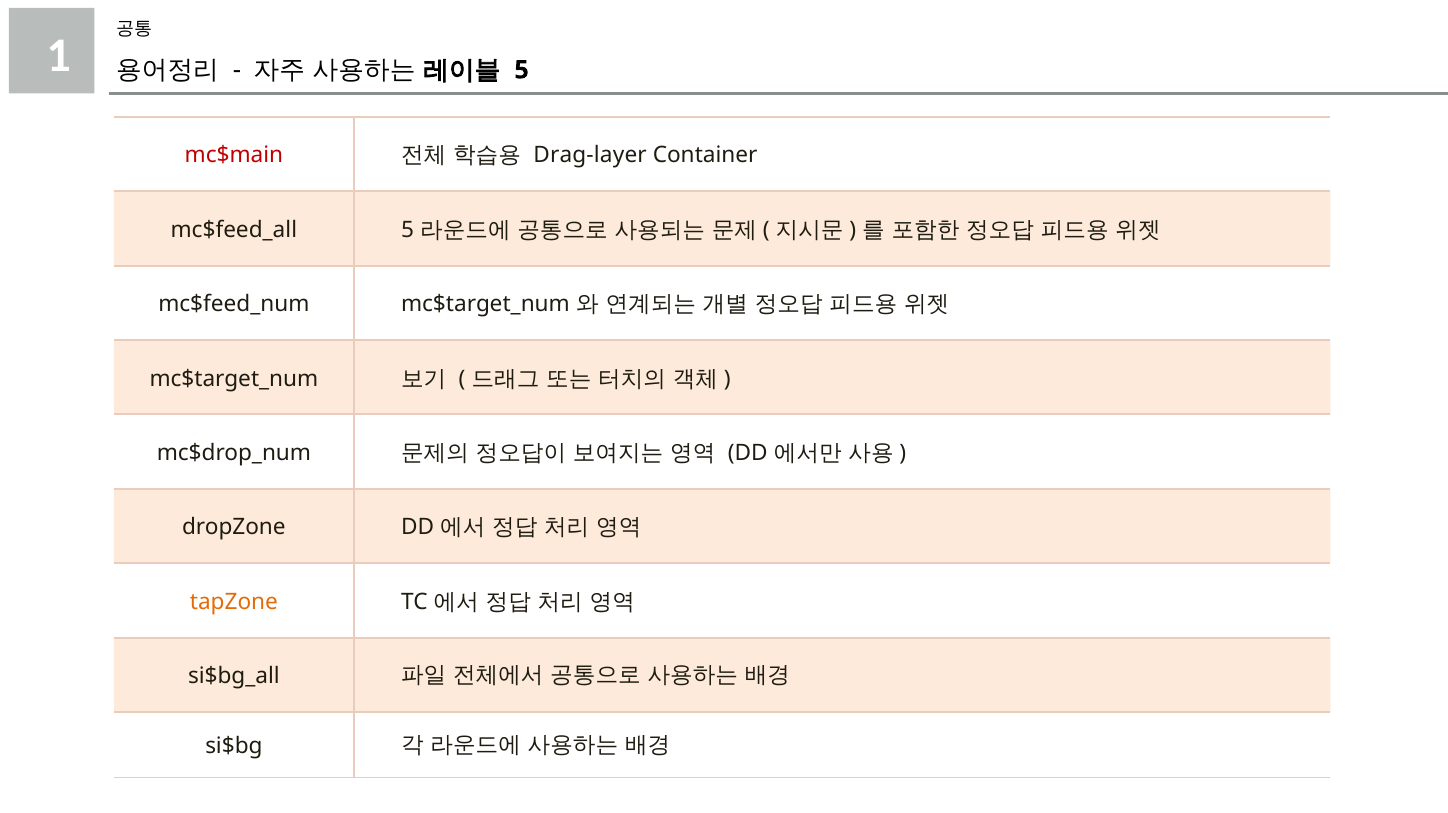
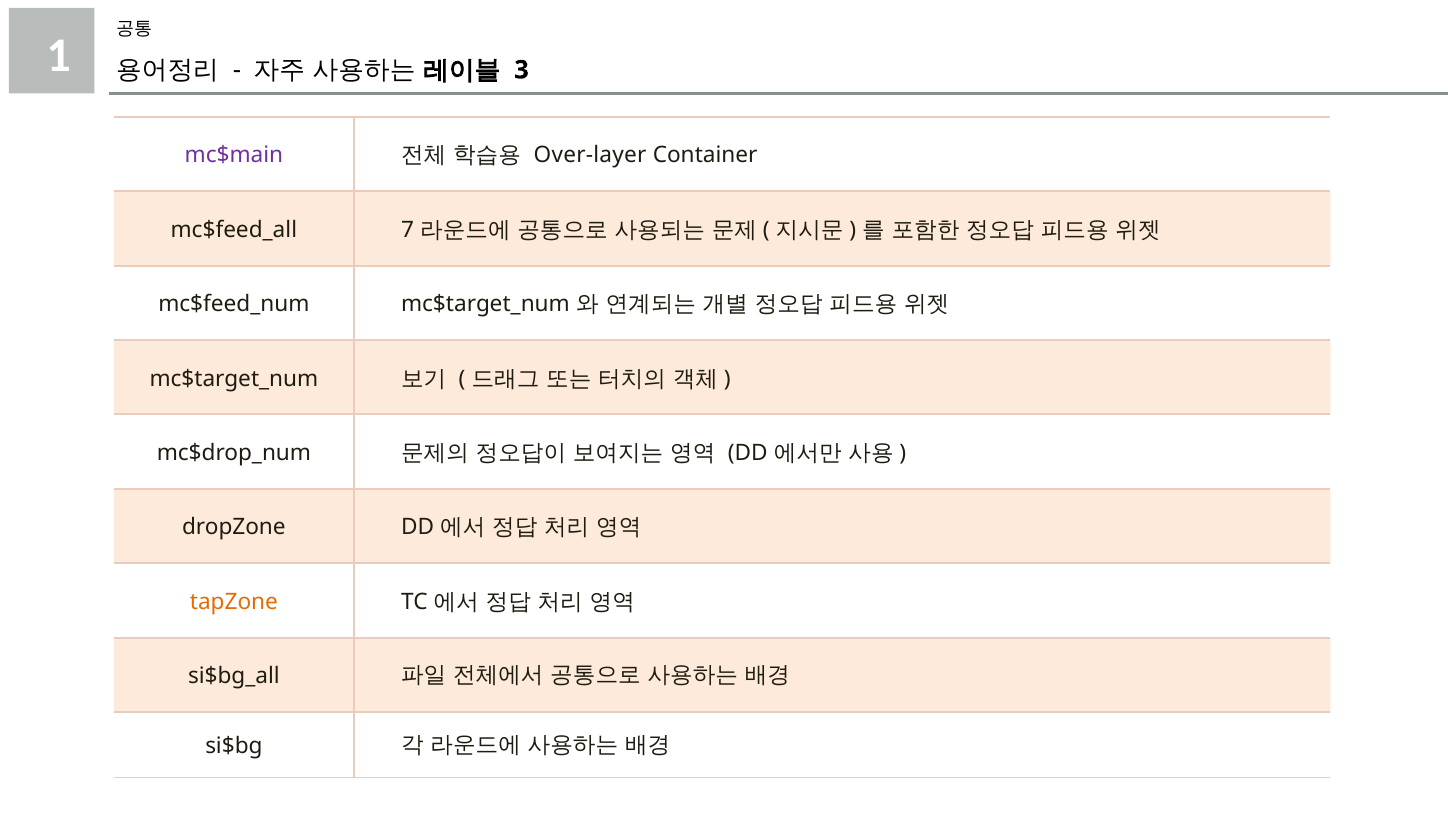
5 at (522, 70): 5 -> 3
mc$main colour: red -> purple
Drag-layer: Drag-layer -> Over-layer
5 at (408, 230): 5 -> 7
